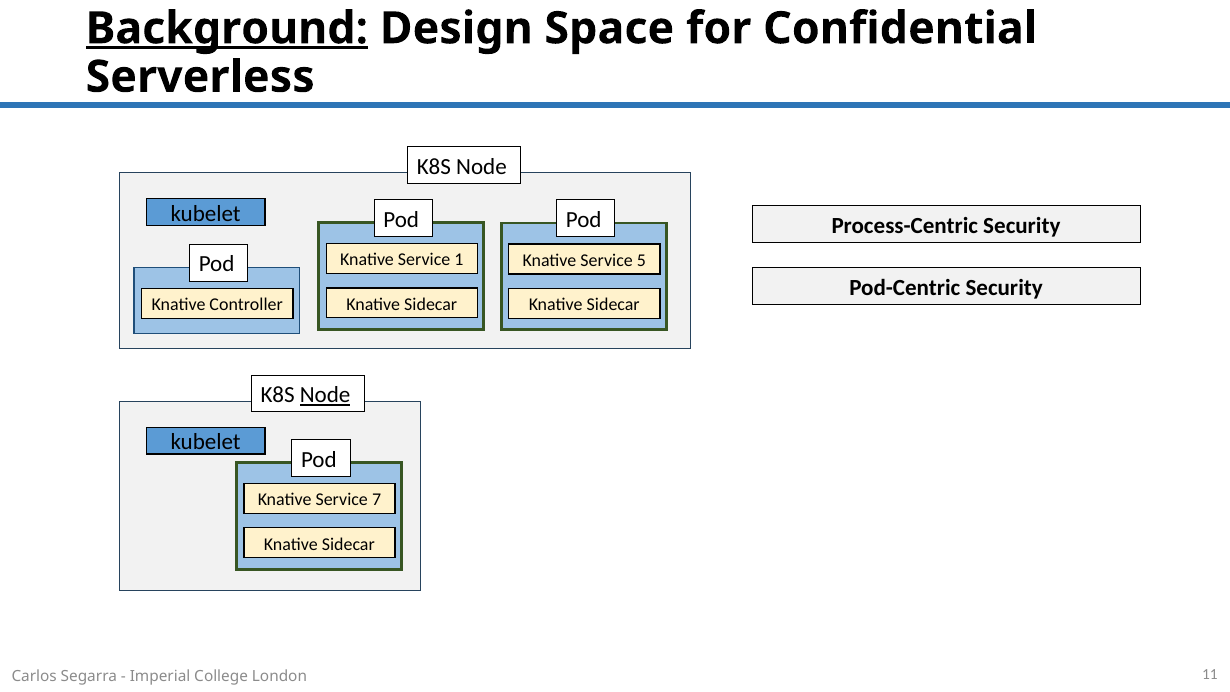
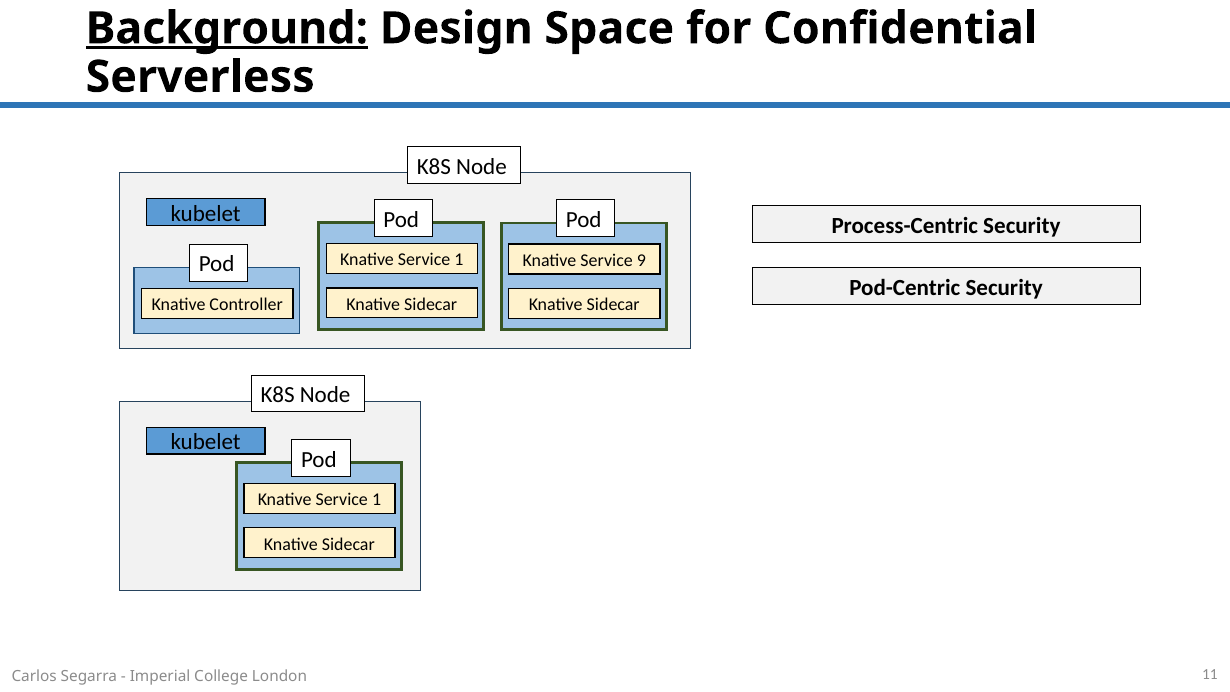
5: 5 -> 9
Node at (325, 395) underline: present -> none
7 at (377, 500): 7 -> 1
